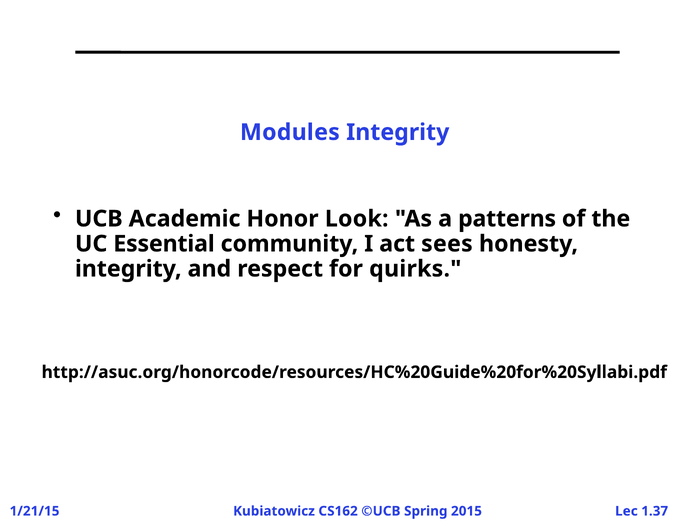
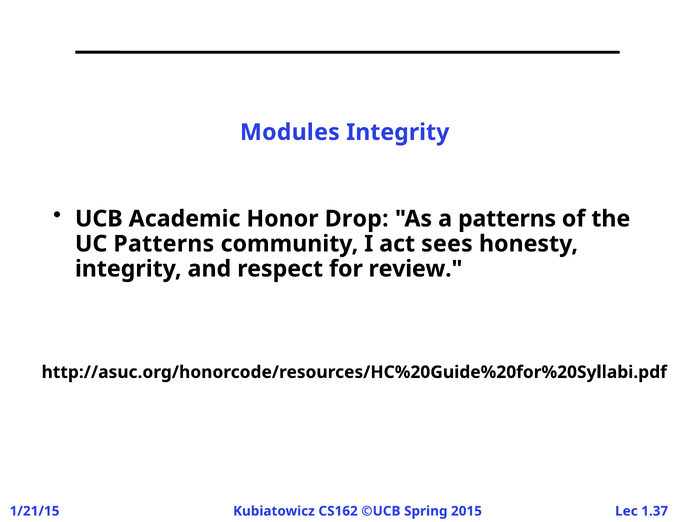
Look: Look -> Drop
UC Essential: Essential -> Patterns
quirks: quirks -> review
